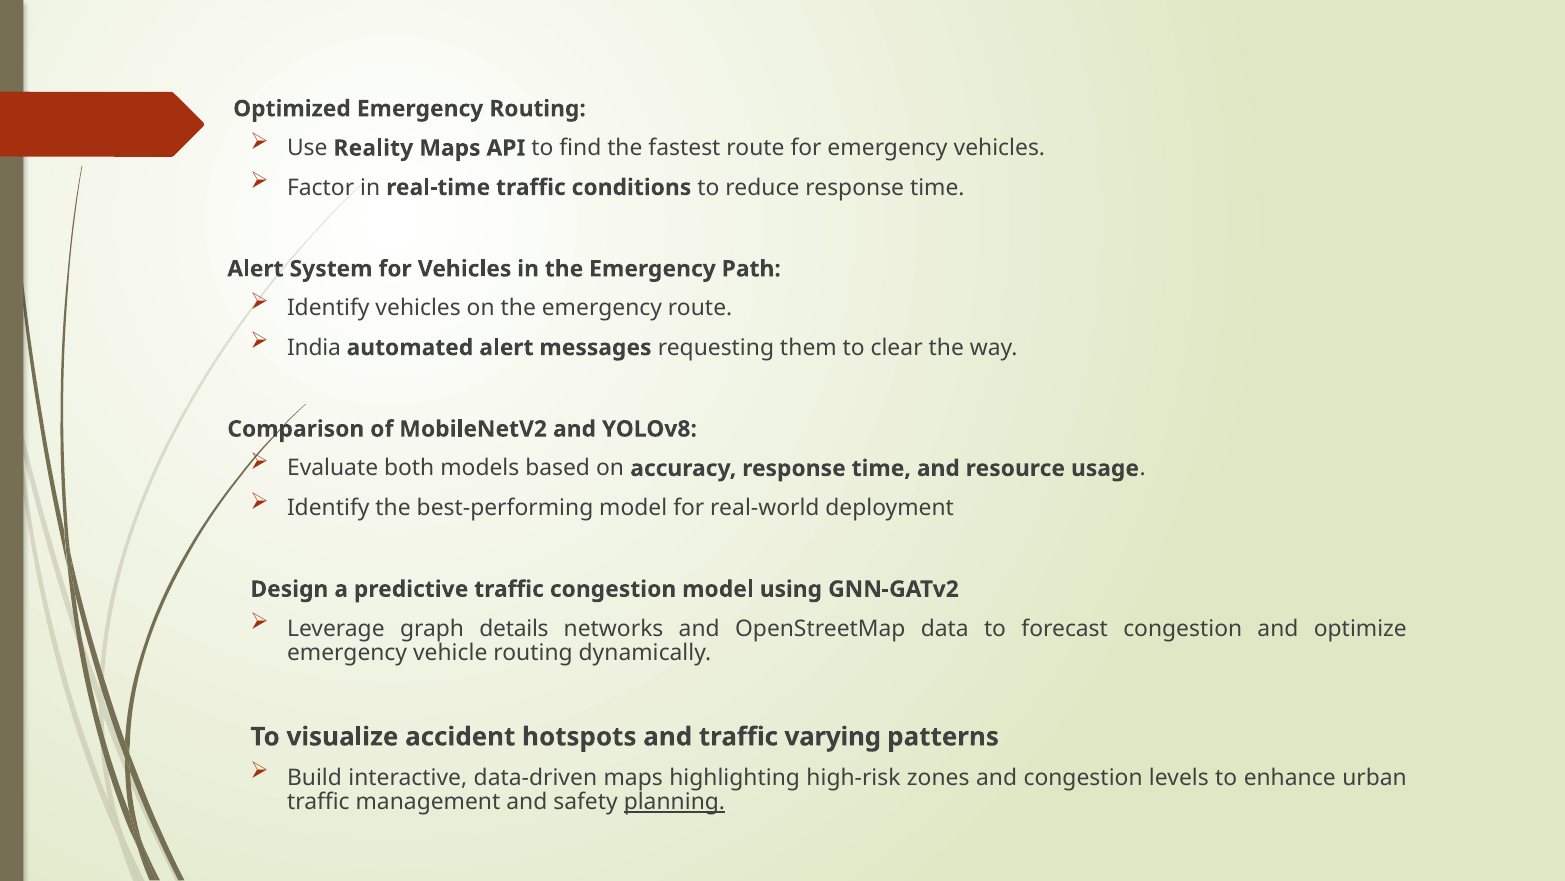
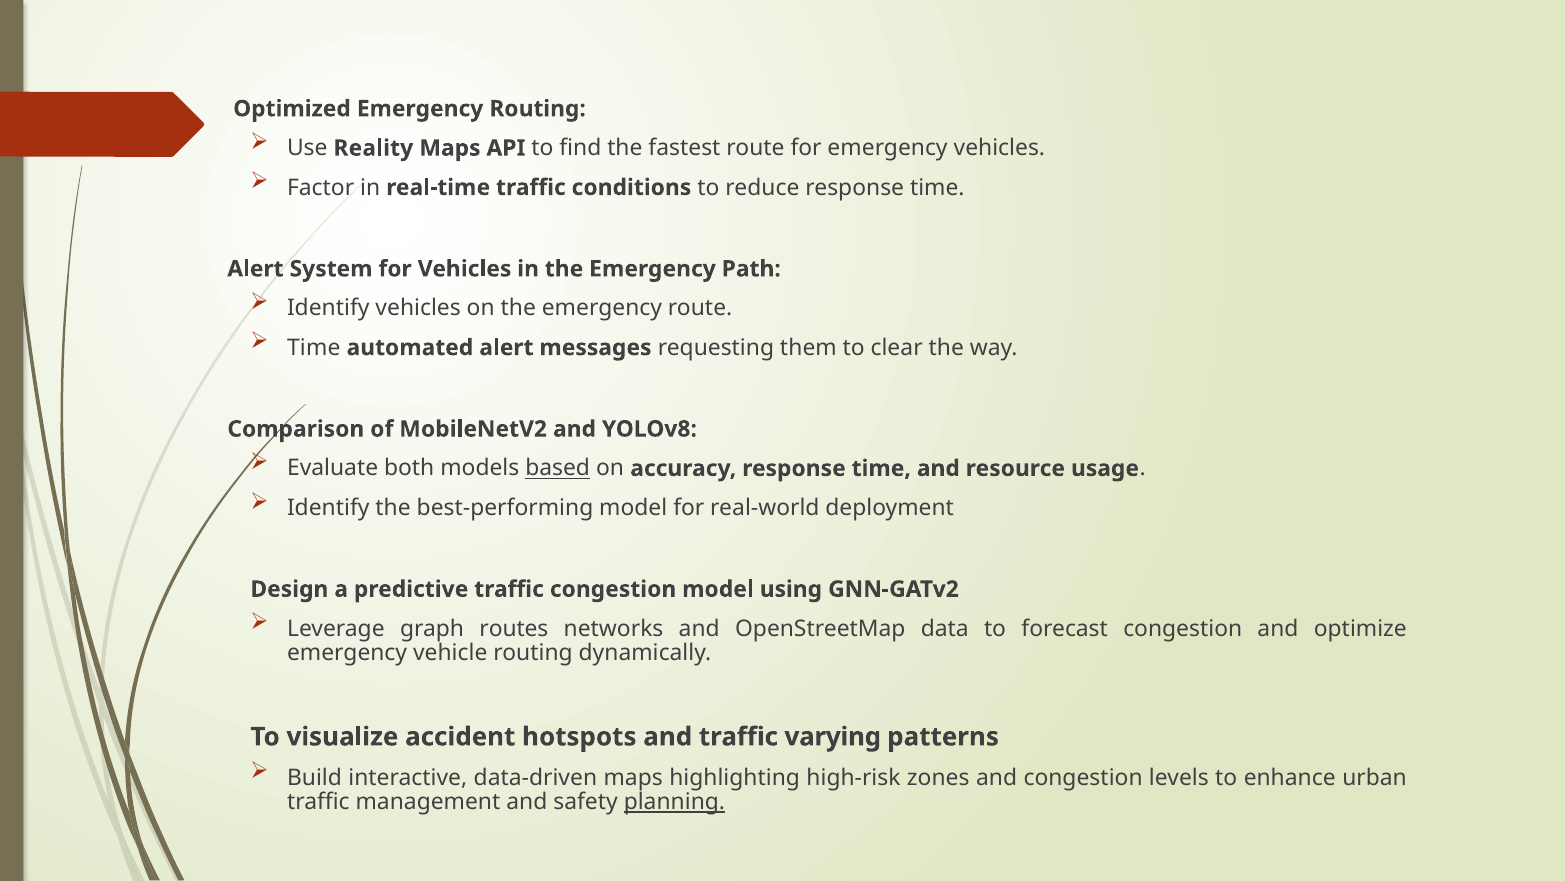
India at (314, 347): India -> Time
based underline: none -> present
details: details -> routes
